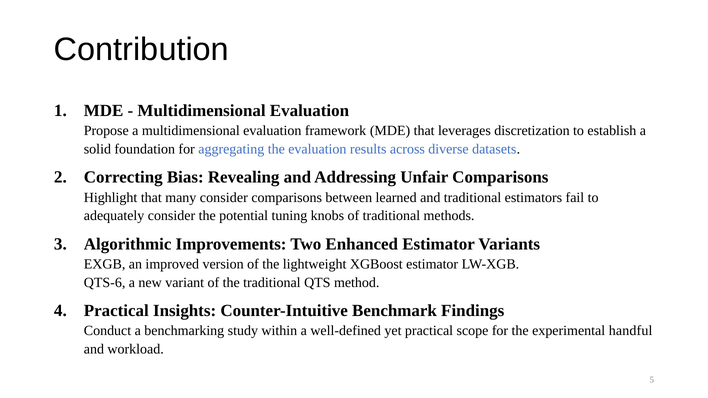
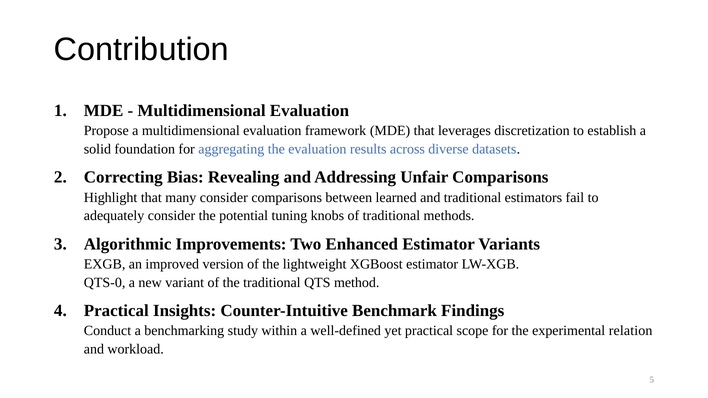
QTS-6: QTS-6 -> QTS-0
handful: handful -> relation
